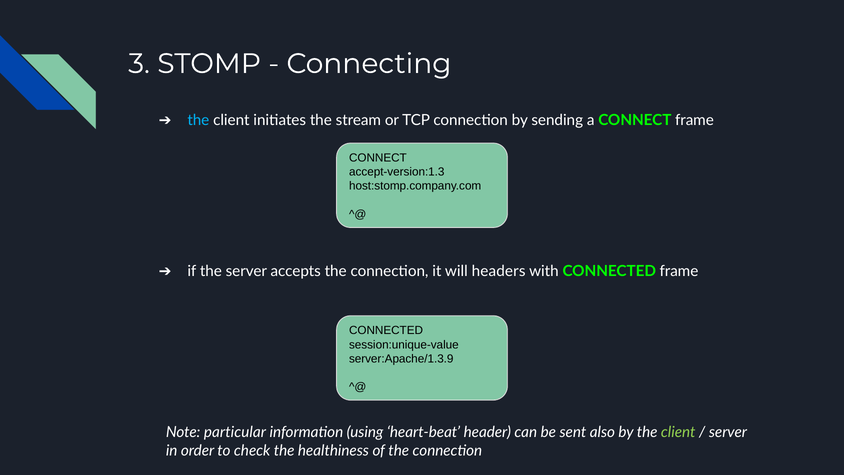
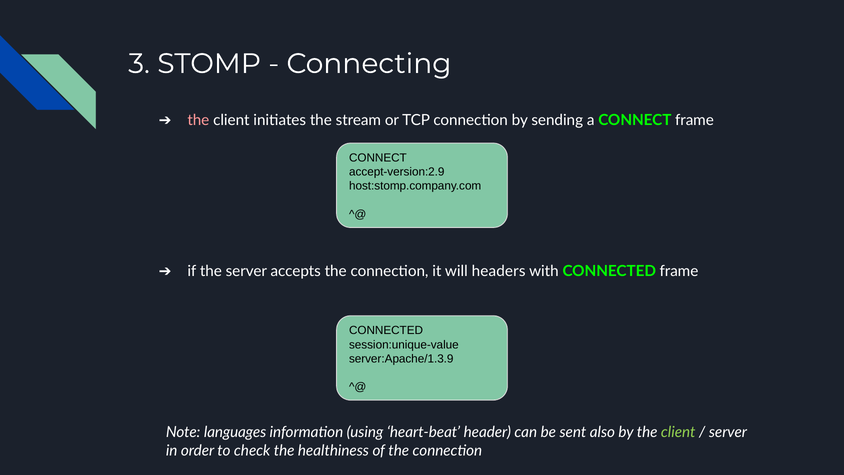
the at (198, 120) colour: light blue -> pink
accept-version:1.3: accept-version:1.3 -> accept-version:2.9
particular: particular -> languages
